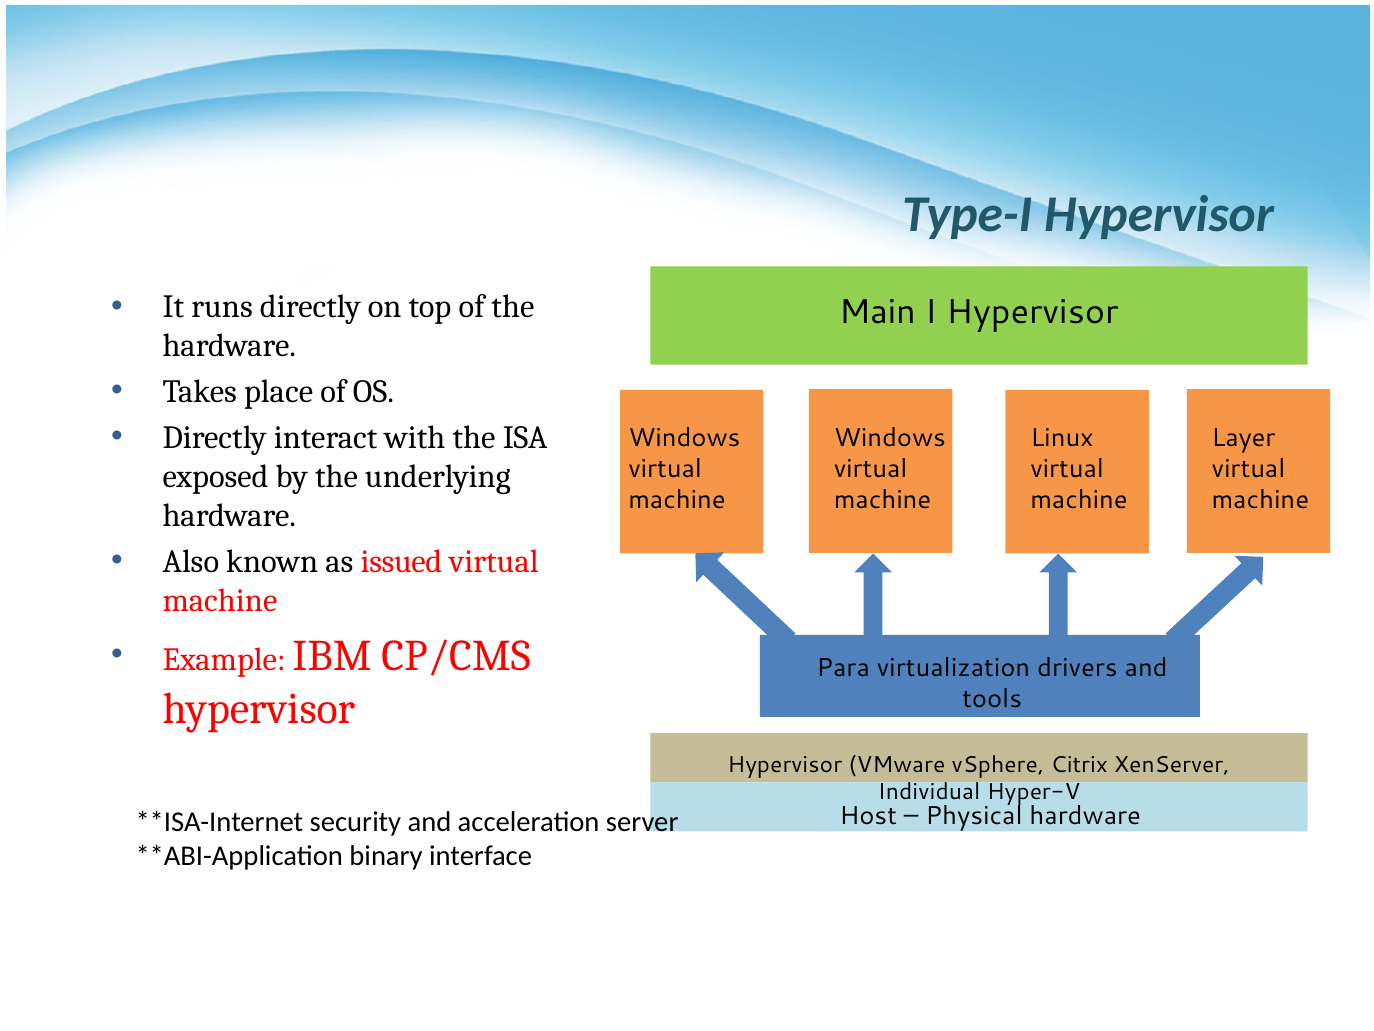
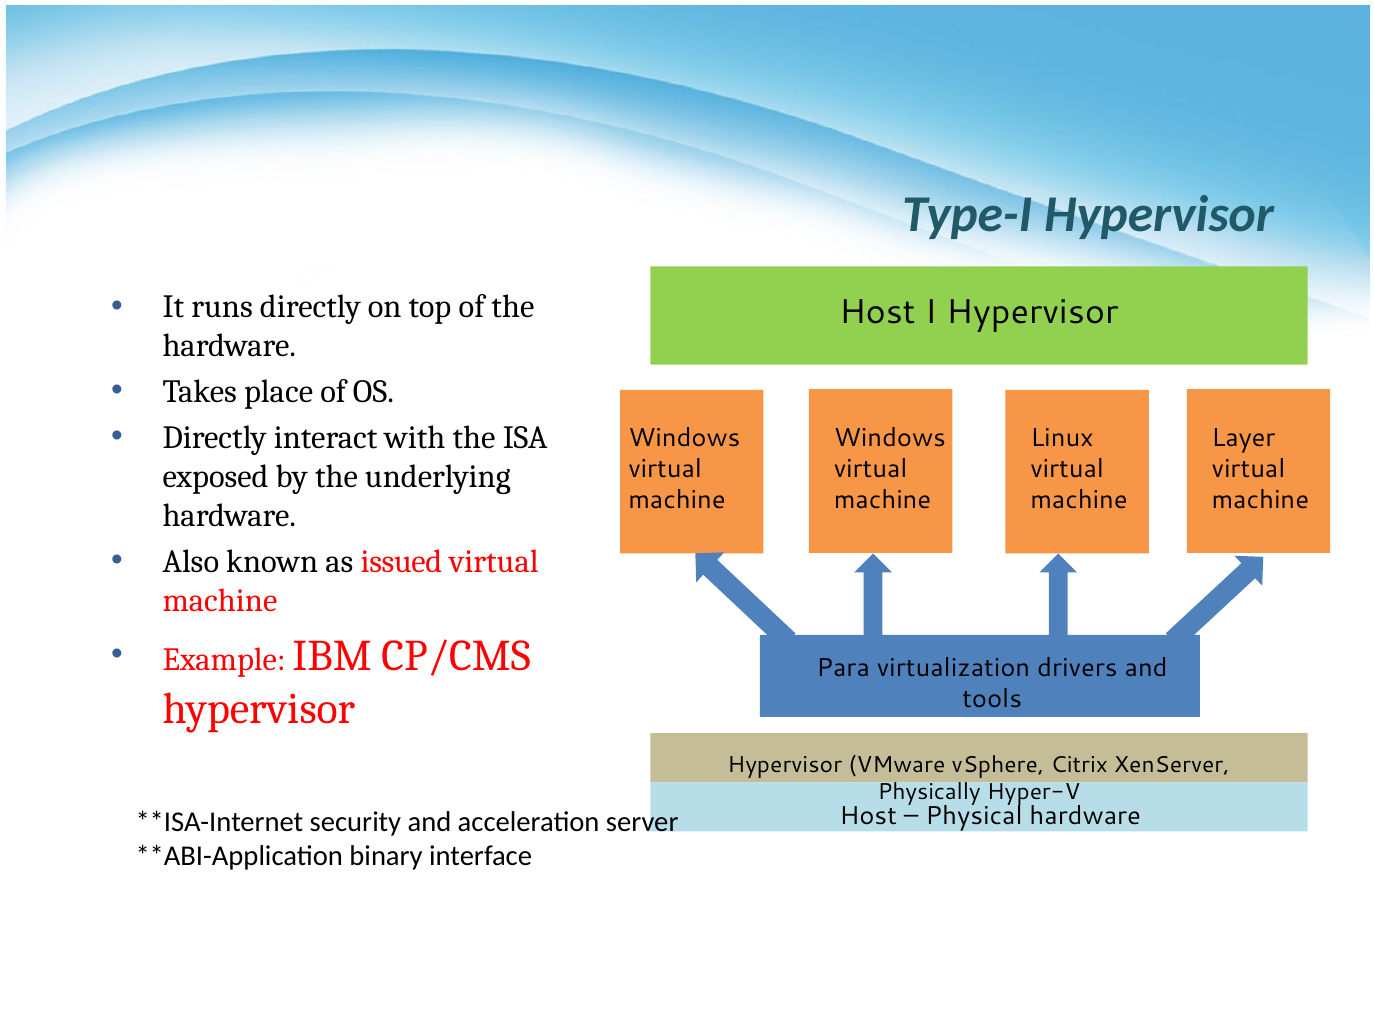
Main at (877, 312): Main -> Host
Individual: Individual -> Physically
